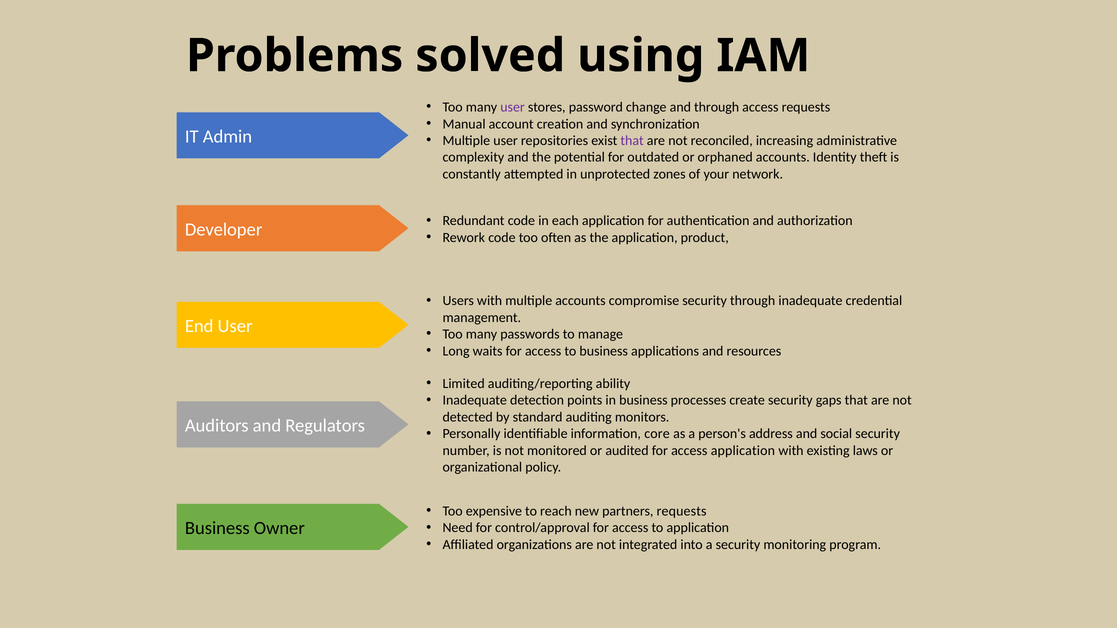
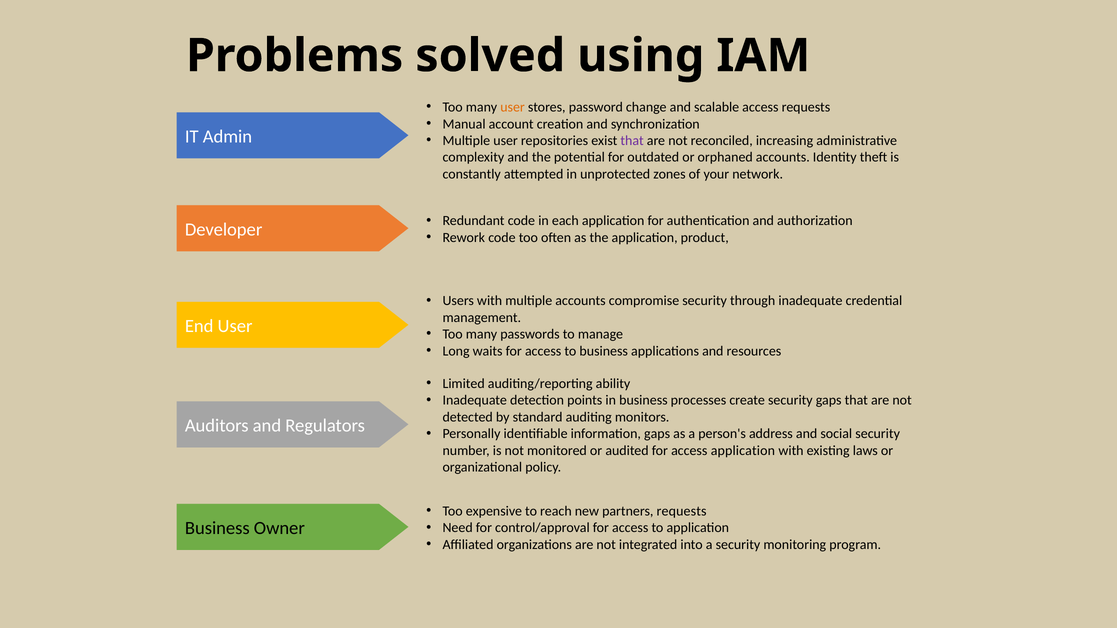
user at (513, 107) colour: purple -> orange
and through: through -> scalable
information core: core -> gaps
